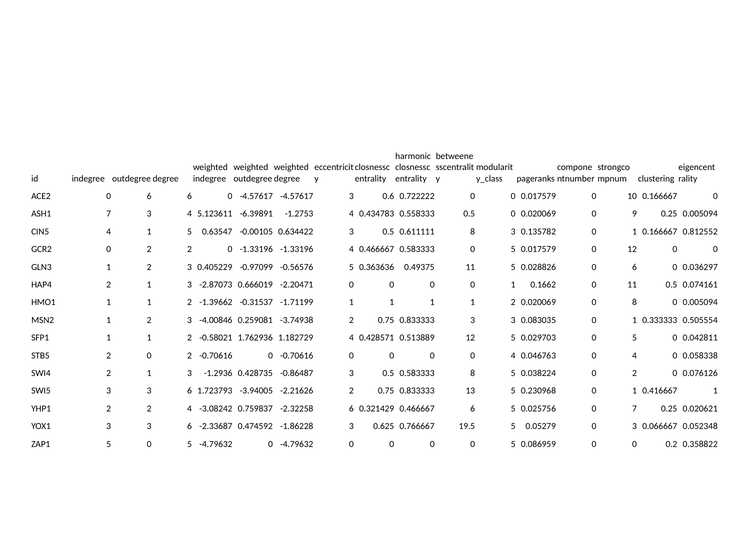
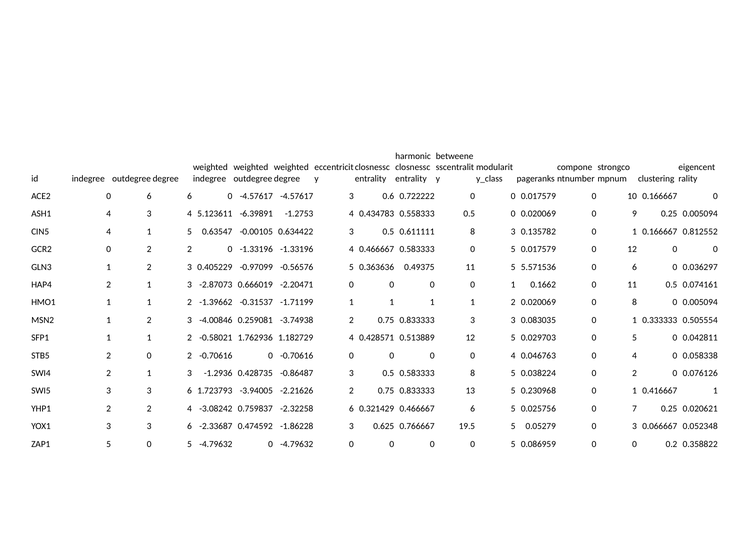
ASH1 7: 7 -> 4
0.028826: 0.028826 -> 5.571536
